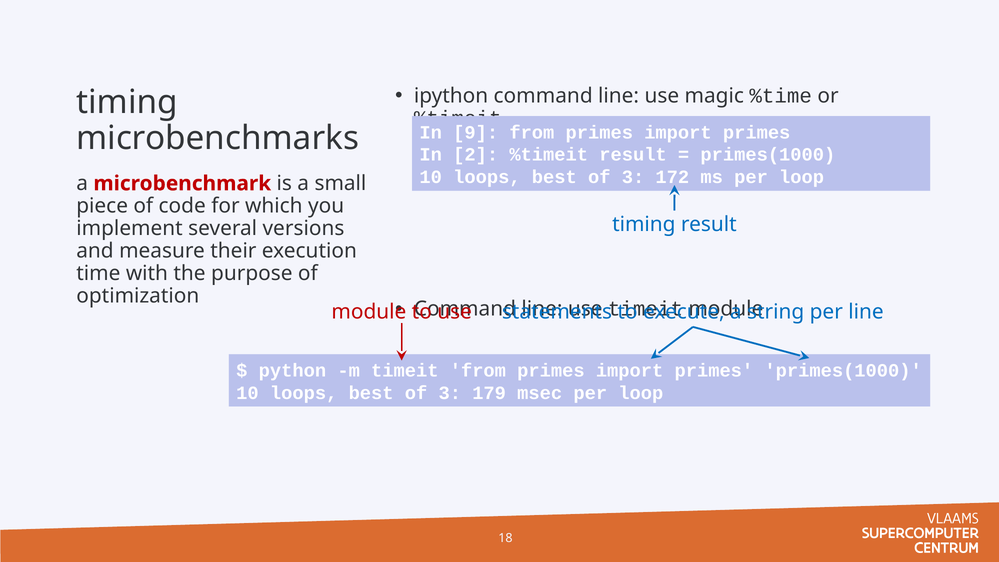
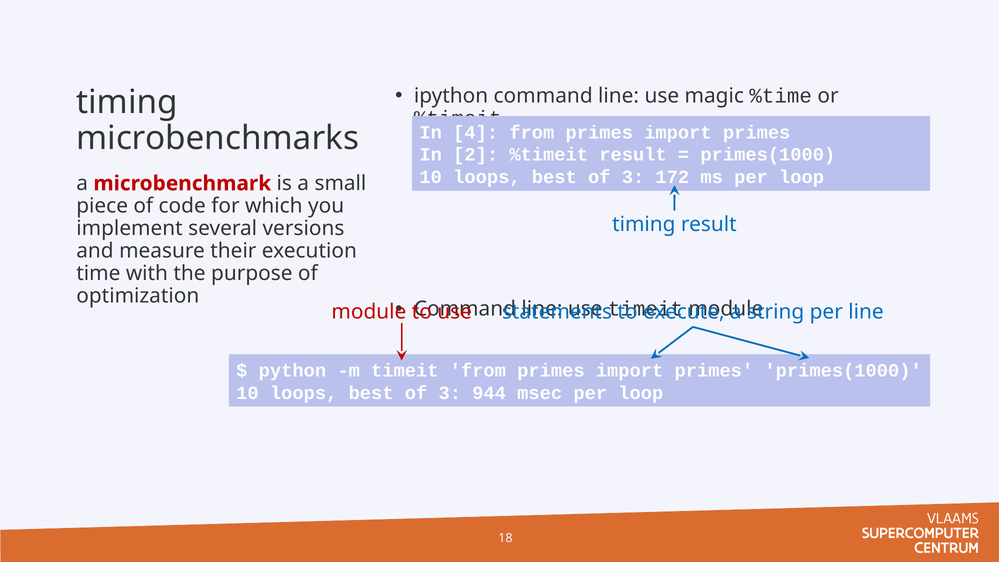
9: 9 -> 4
179: 179 -> 944
